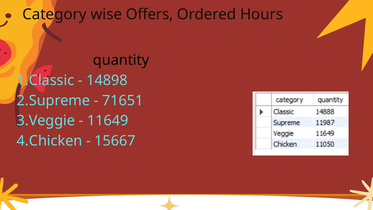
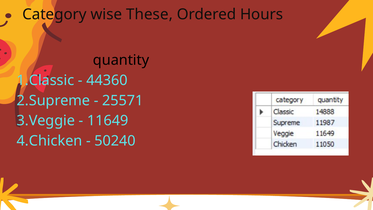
Offers: Offers -> These
14898: 14898 -> 44360
71651: 71651 -> 25571
15667: 15667 -> 50240
